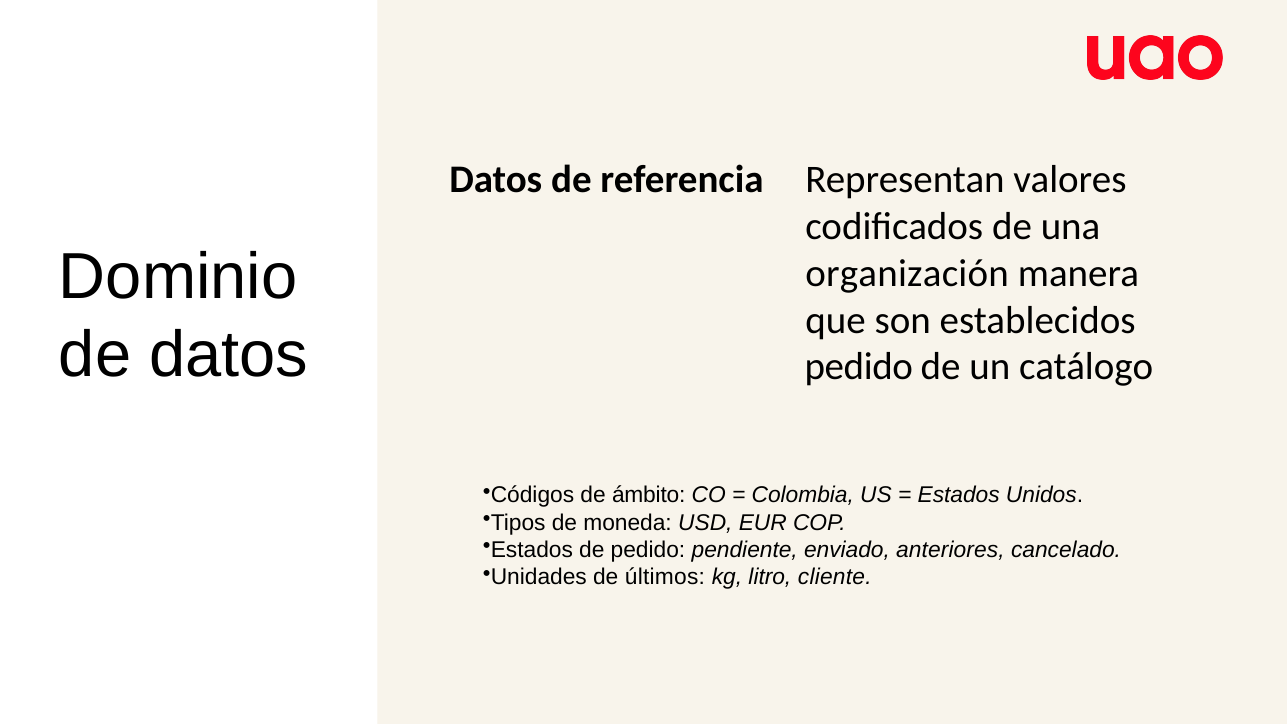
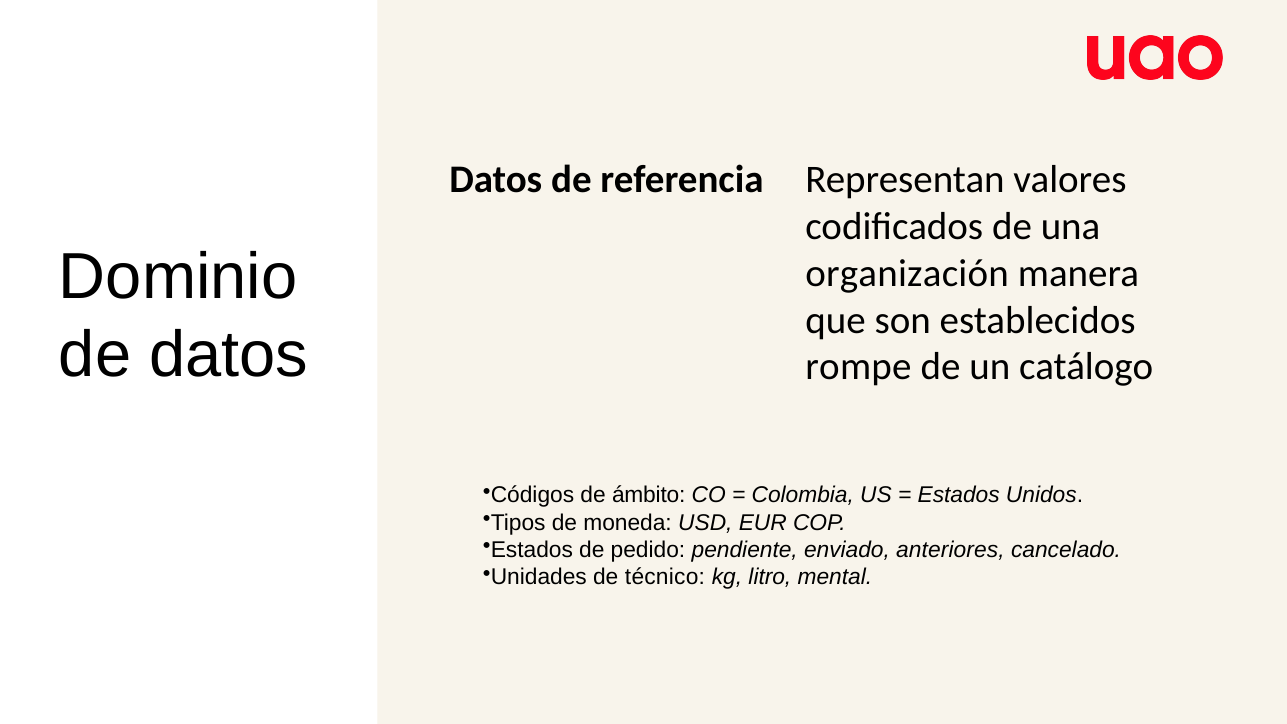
pedido at (859, 367): pedido -> rompe
últimos: últimos -> técnico
cliente: cliente -> mental
